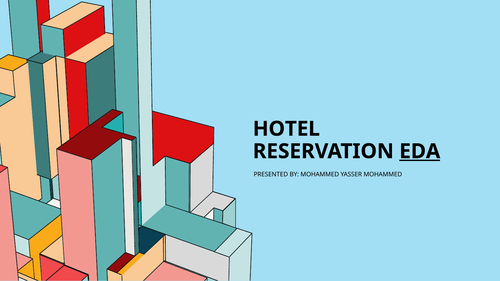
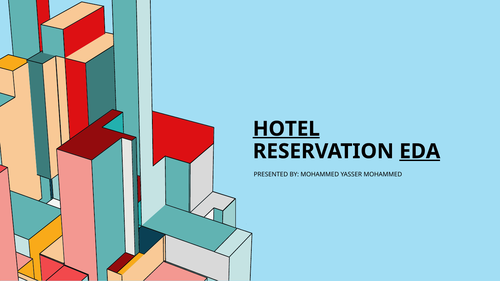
HOTEL underline: none -> present
